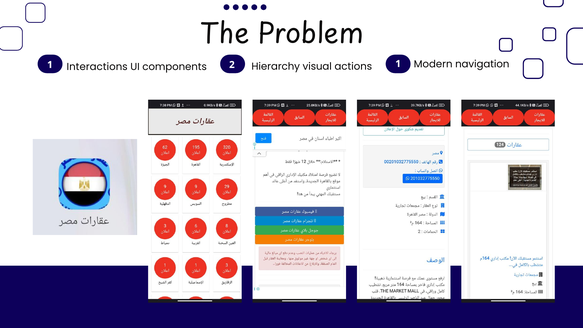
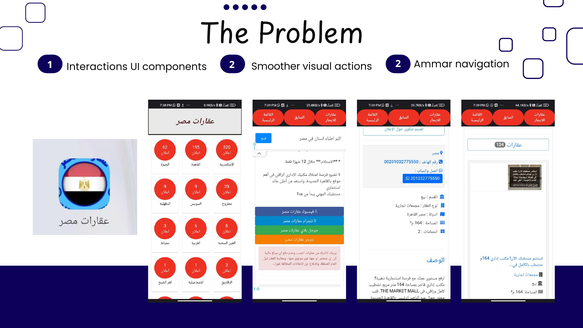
2 1: 1 -> 2
Modern: Modern -> Ammar
Hierarchy: Hierarchy -> Smoother
